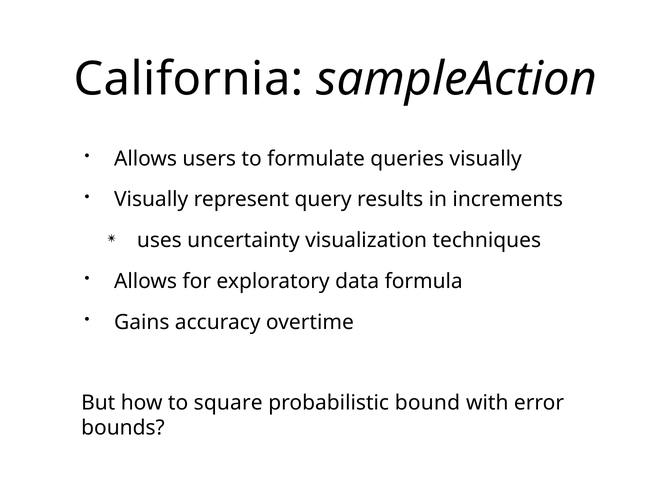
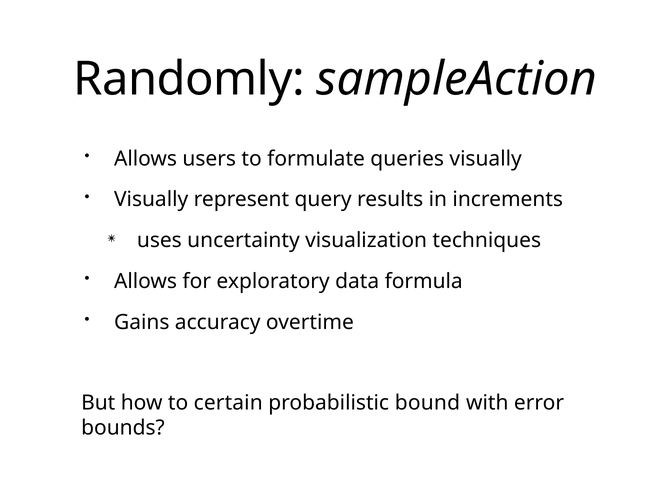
California: California -> Randomly
square: square -> certain
